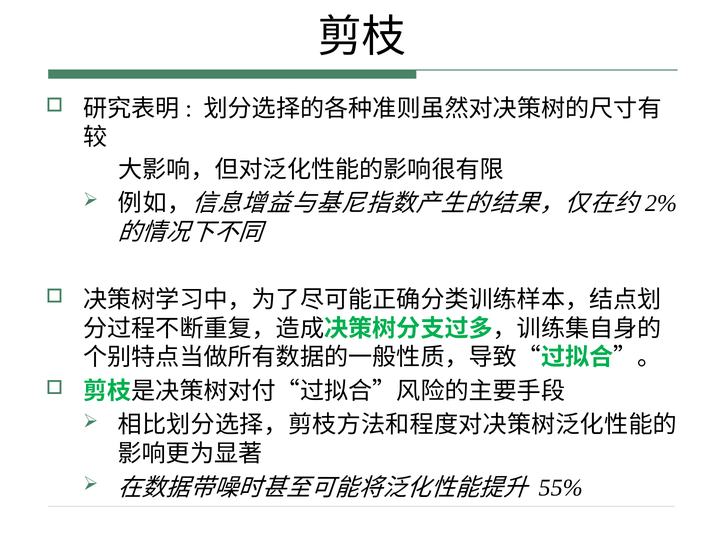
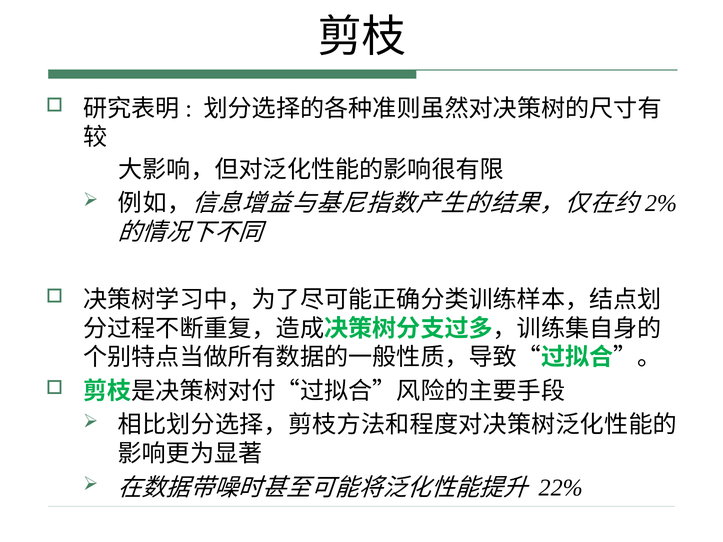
55%: 55% -> 22%
